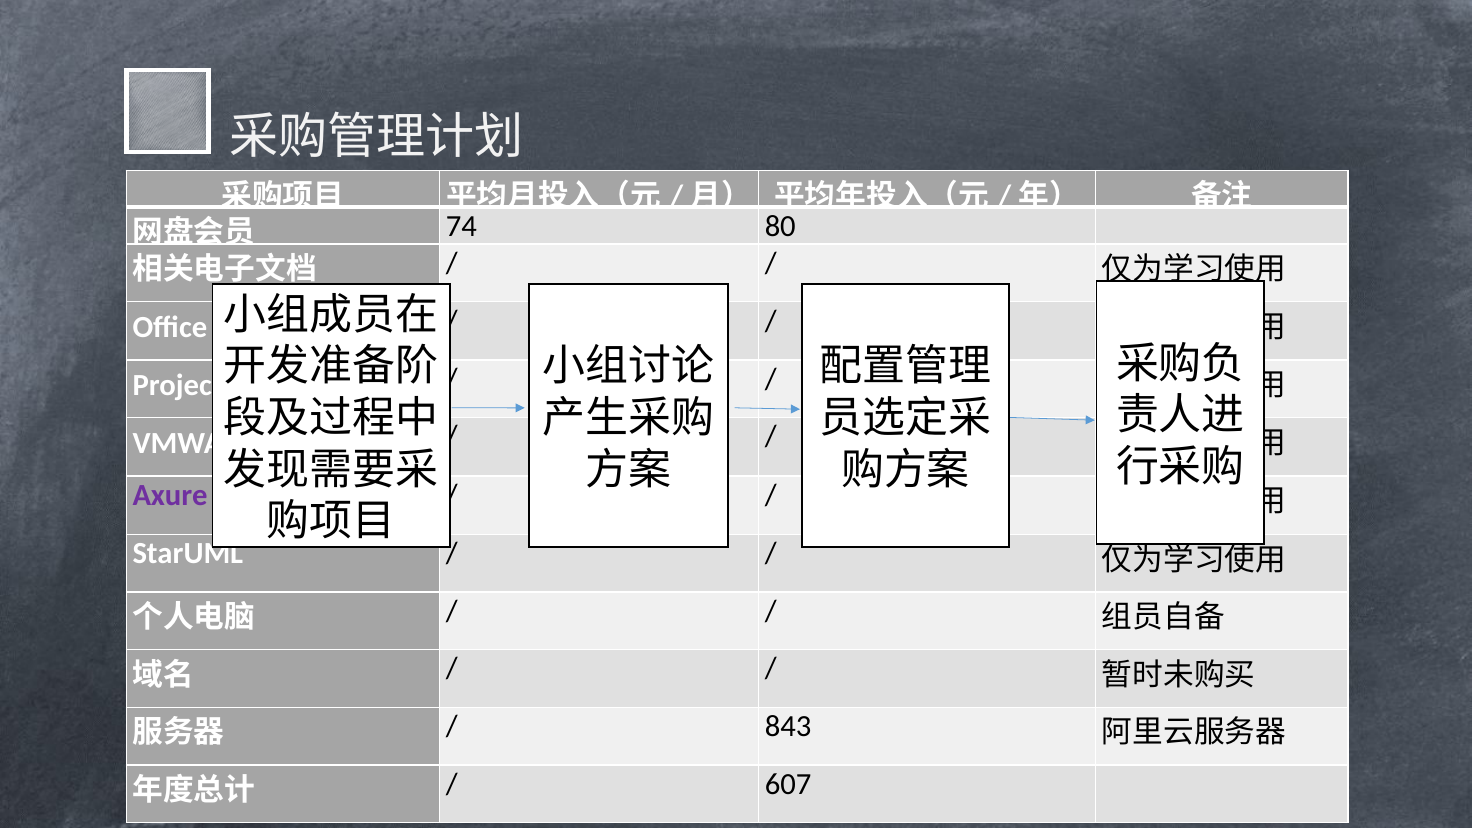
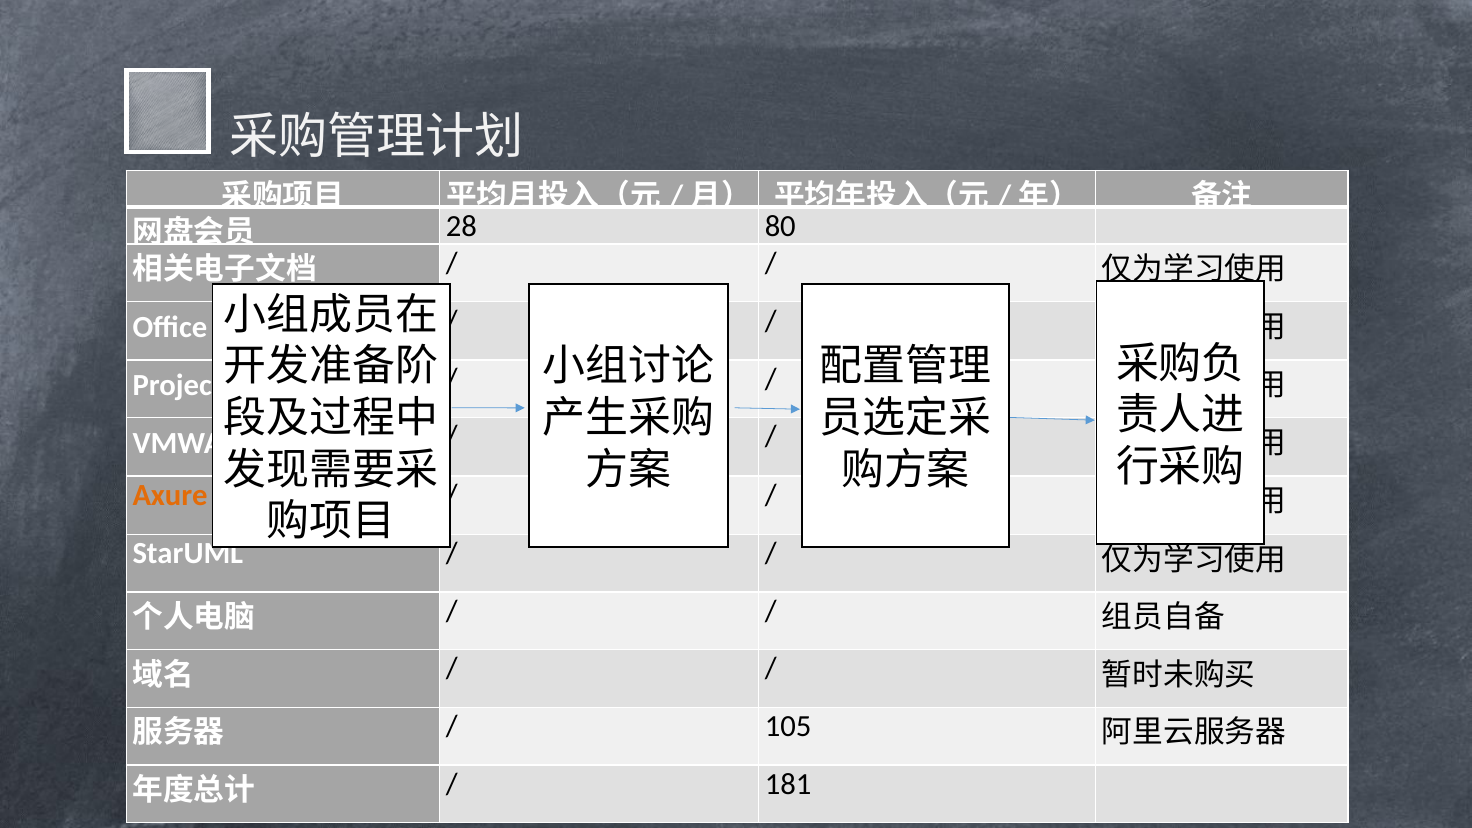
74: 74 -> 28
Axure colour: purple -> orange
843: 843 -> 105
607: 607 -> 181
